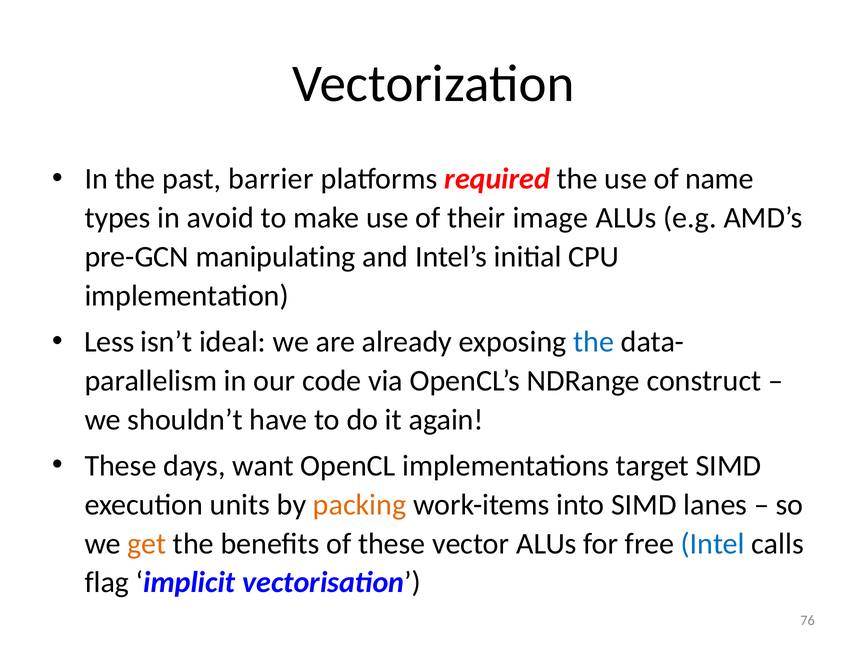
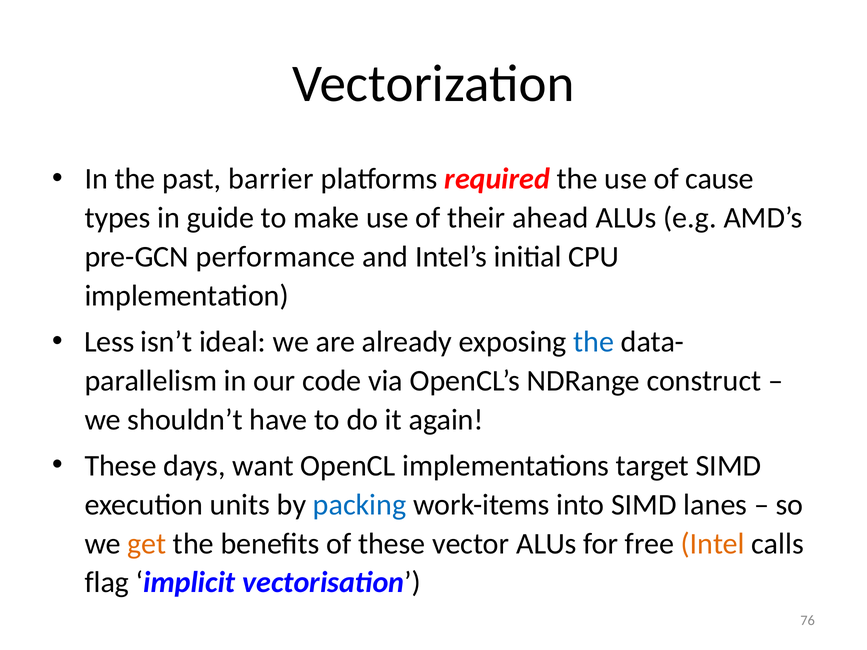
name: name -> cause
avoid: avoid -> guide
image: image -> ahead
manipulating: manipulating -> performance
packing colour: orange -> blue
Intel colour: blue -> orange
